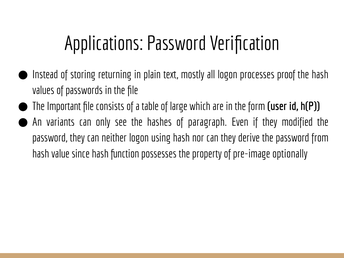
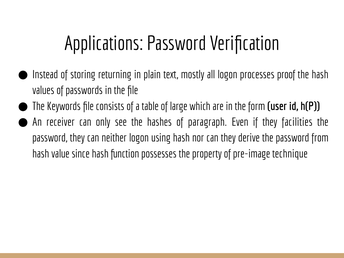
Important: Important -> Keywords
variants: variants -> receiver
modified: modified -> facilities
optionally: optionally -> technique
